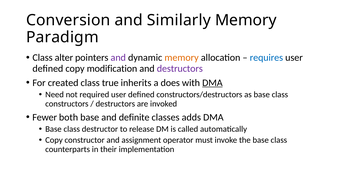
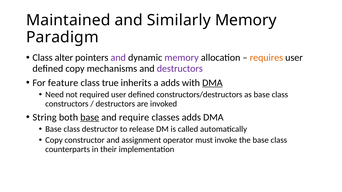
Conversion: Conversion -> Maintained
memory at (182, 58) colour: orange -> purple
requires colour: blue -> orange
modification: modification -> mechanisms
created: created -> feature
a does: does -> adds
Fewer: Fewer -> String
base at (90, 118) underline: none -> present
definite: definite -> require
